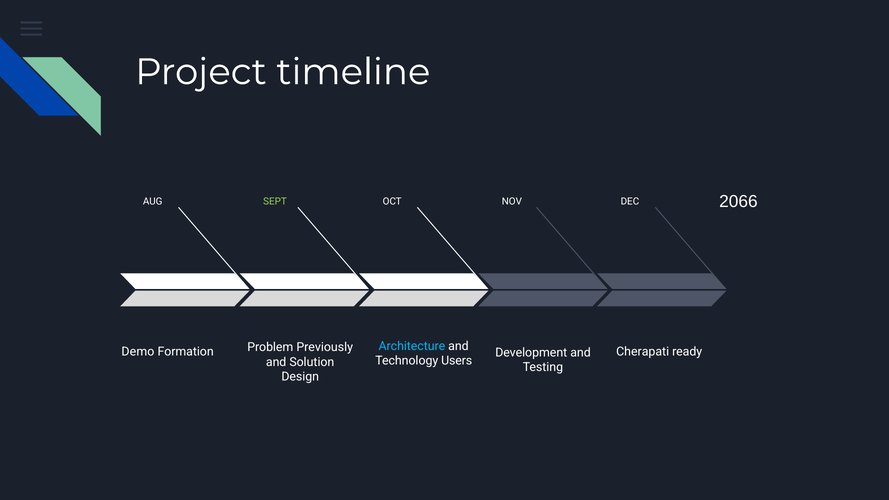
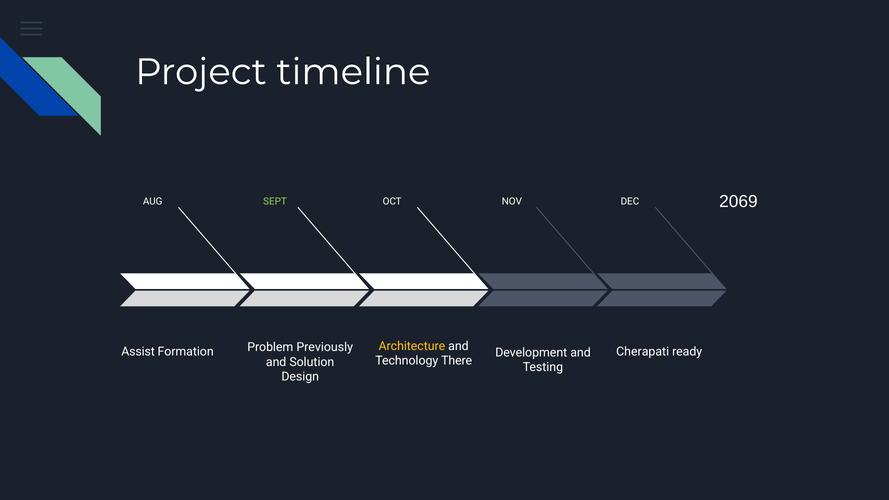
2066: 2066 -> 2069
Architecture colour: light blue -> yellow
Demo: Demo -> Assist
Users: Users -> There
